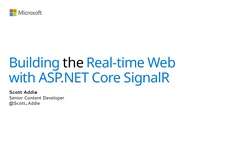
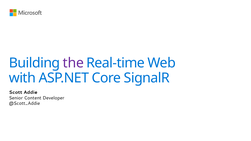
the colour: black -> purple
